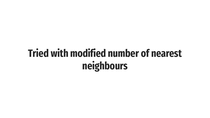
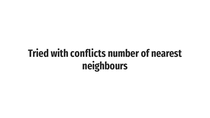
modified: modified -> conflicts
